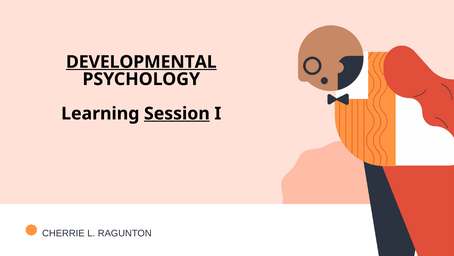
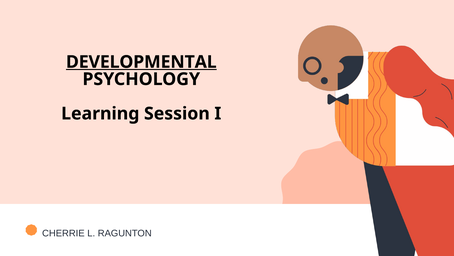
Session underline: present -> none
